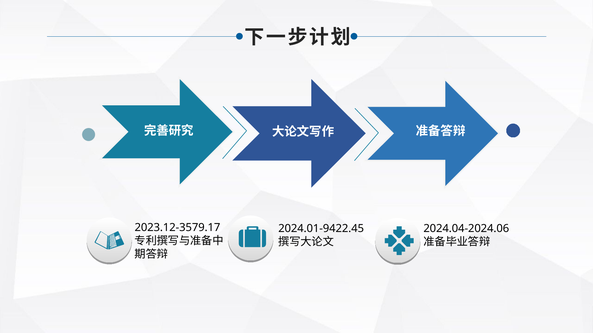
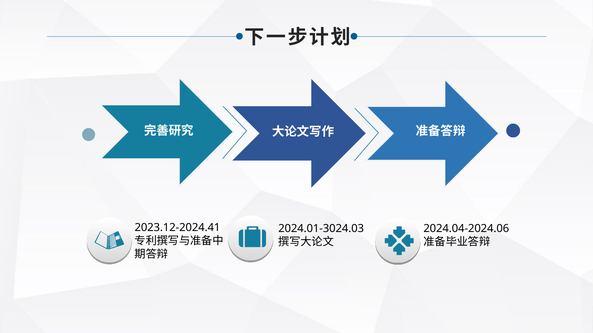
2023.12-3579.17: 2023.12-3579.17 -> 2023.12-2024.41
2024.01-9422.45: 2024.01-9422.45 -> 2024.01-3024.03
